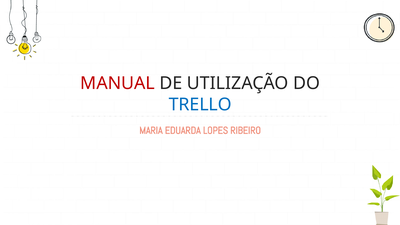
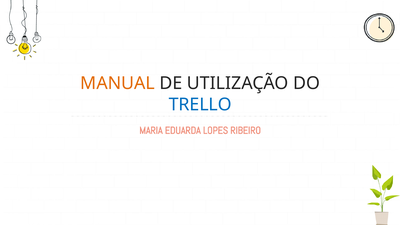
MANUAL colour: red -> orange
